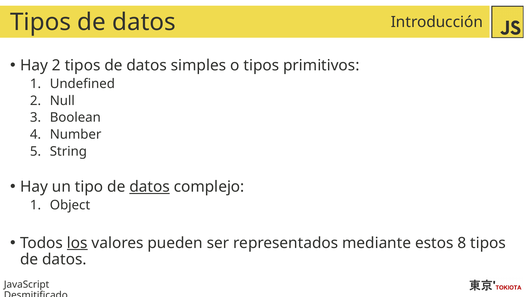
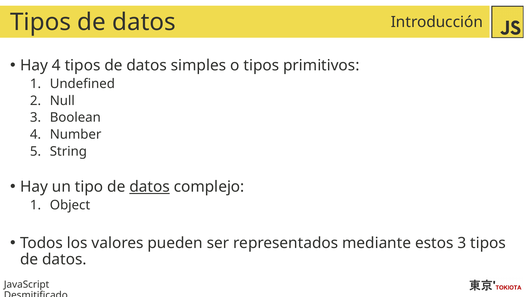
Hay 2: 2 -> 4
los underline: present -> none
estos 8: 8 -> 3
